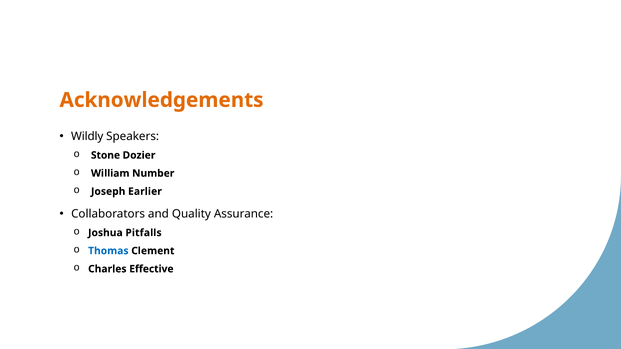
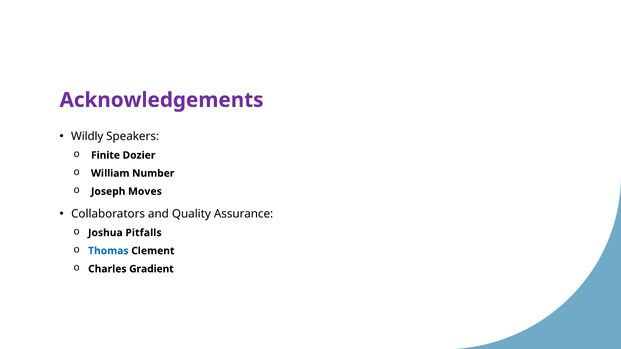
Acknowledgements colour: orange -> purple
Stone: Stone -> Finite
Earlier: Earlier -> Moves
Effective: Effective -> Gradient
